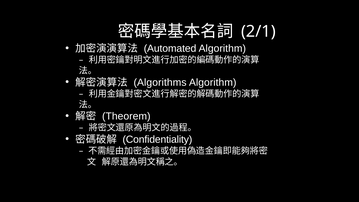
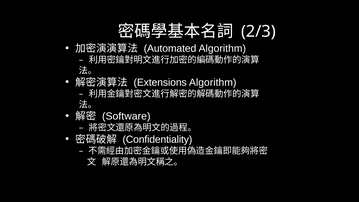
2/1: 2/1 -> 2/3
Algorithms: Algorithms -> Extensions
Theorem: Theorem -> Software
